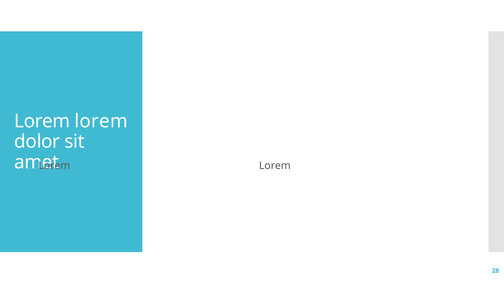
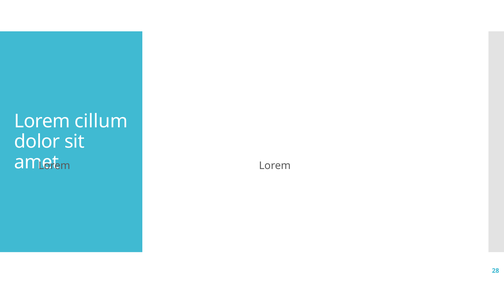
lorem at (101, 121): lorem -> cillum
